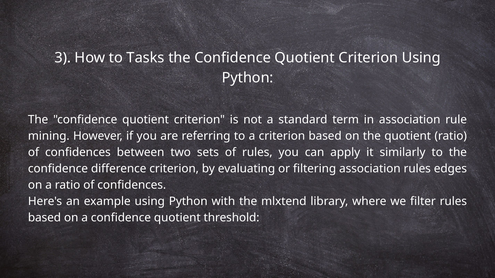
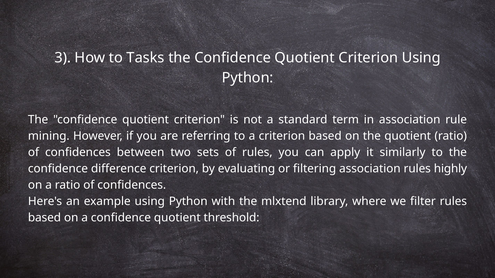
edges: edges -> highly
